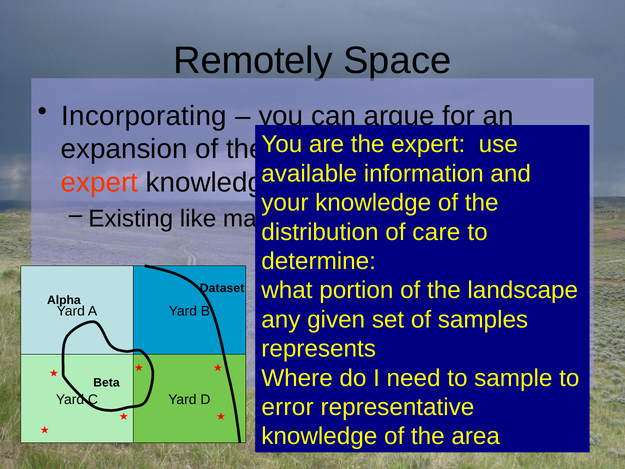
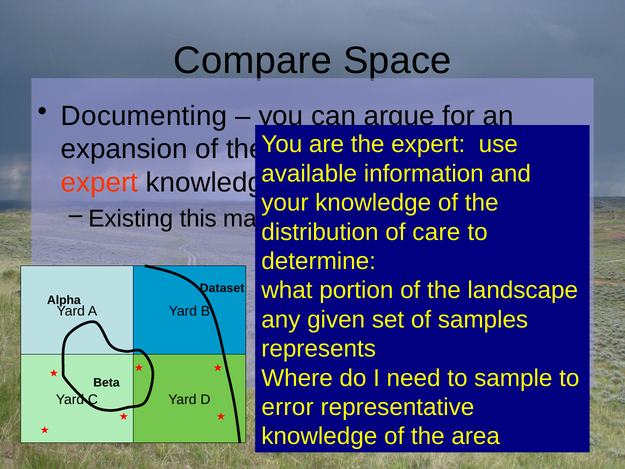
Remotely: Remotely -> Compare
Incorporating: Incorporating -> Documenting
like: like -> this
